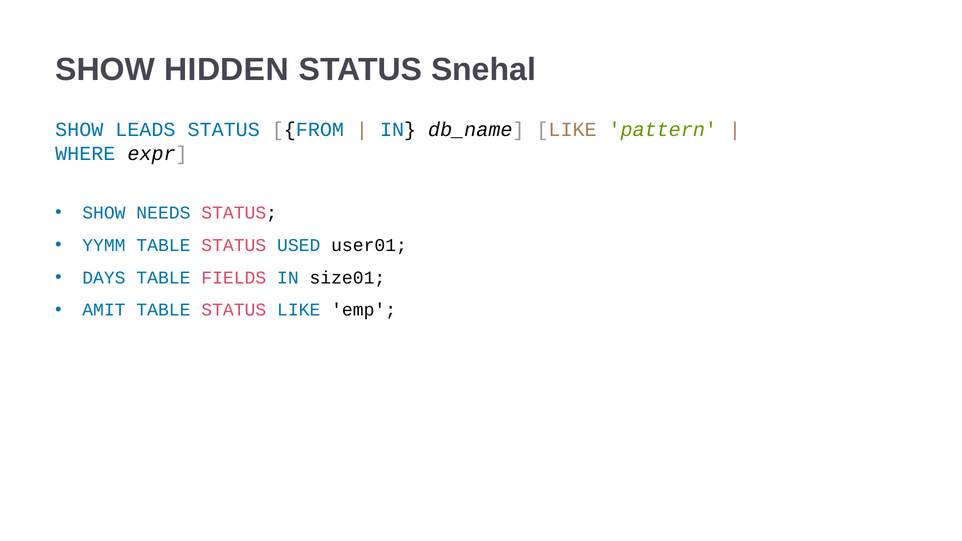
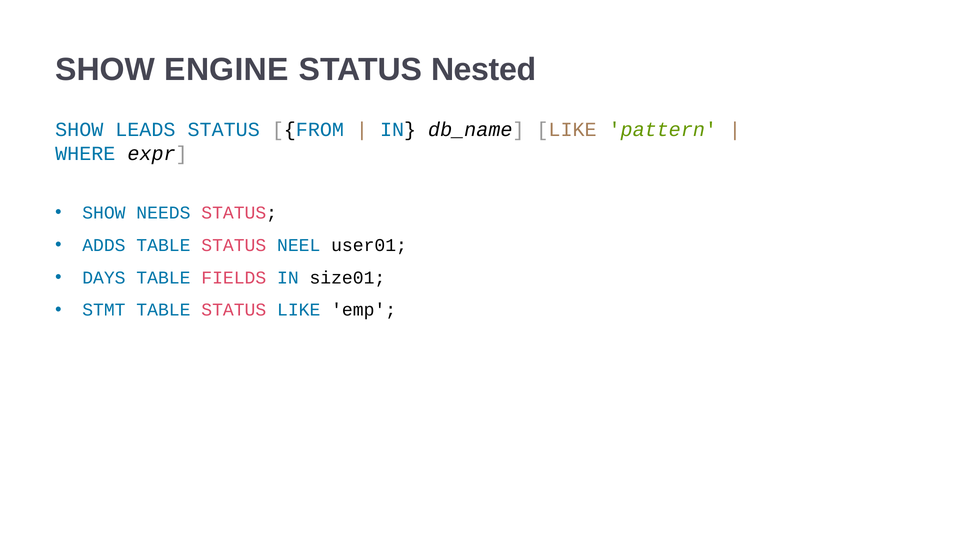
HIDDEN: HIDDEN -> ENGINE
Snehal: Snehal -> Nested
YYMM: YYMM -> ADDS
USED: USED -> NEEL
AMIT: AMIT -> STMT
